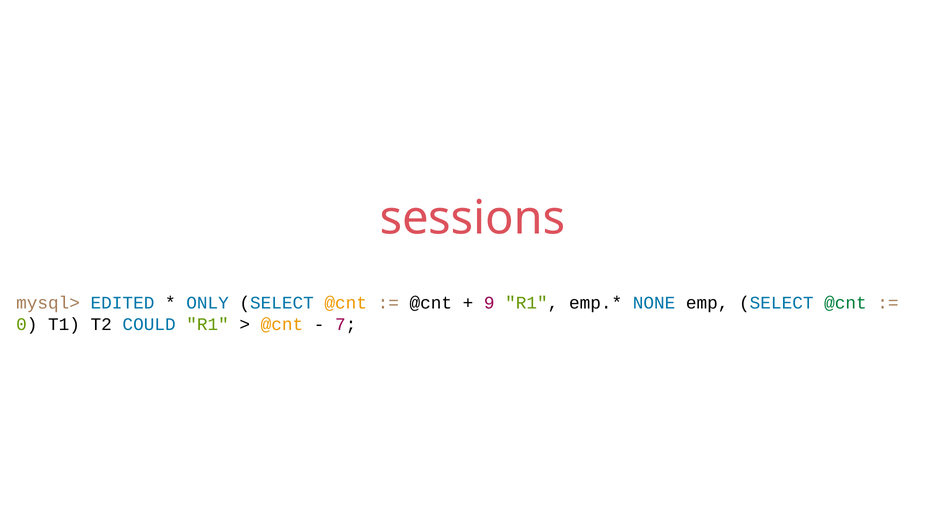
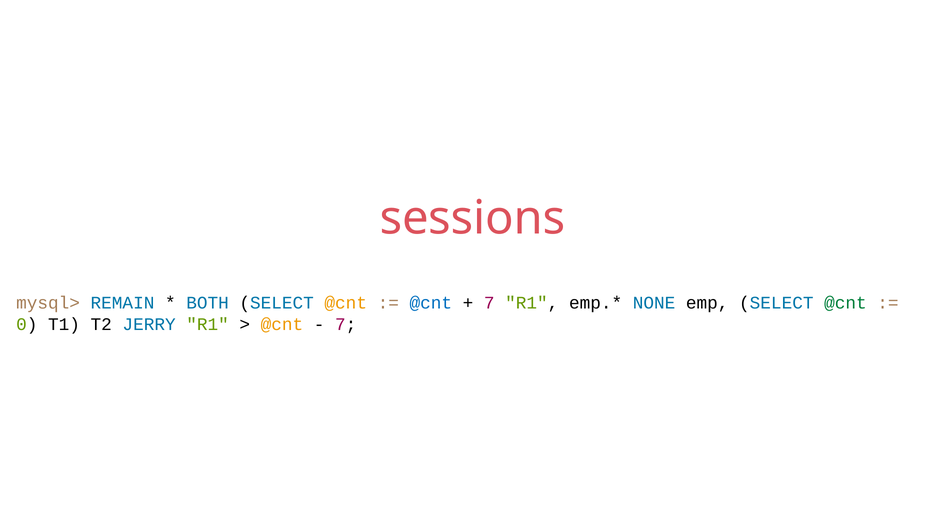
EDITED: EDITED -> REMAIN
ONLY: ONLY -> BOTH
@cnt at (431, 303) colour: black -> blue
9 at (489, 303): 9 -> 7
COULD: COULD -> JERRY
